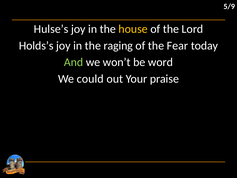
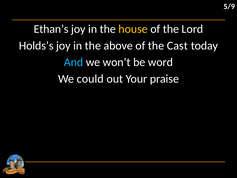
Hulse’s: Hulse’s -> Ethan’s
raging: raging -> above
Fear: Fear -> Cast
And colour: light green -> light blue
